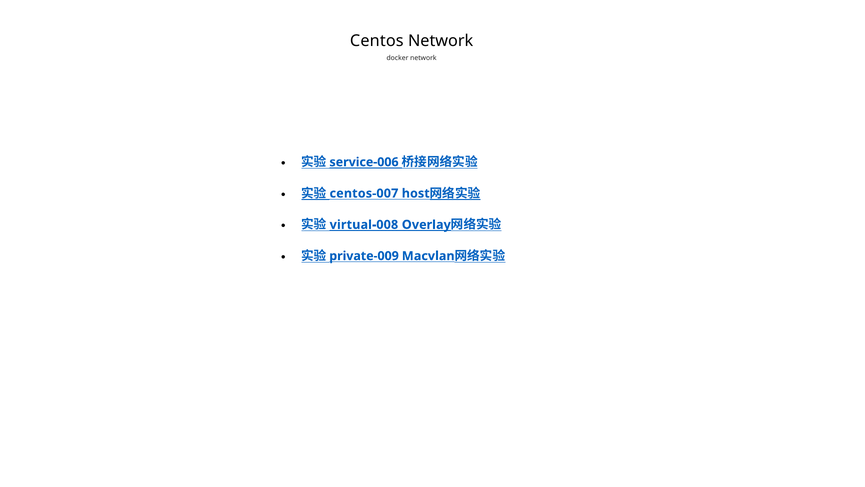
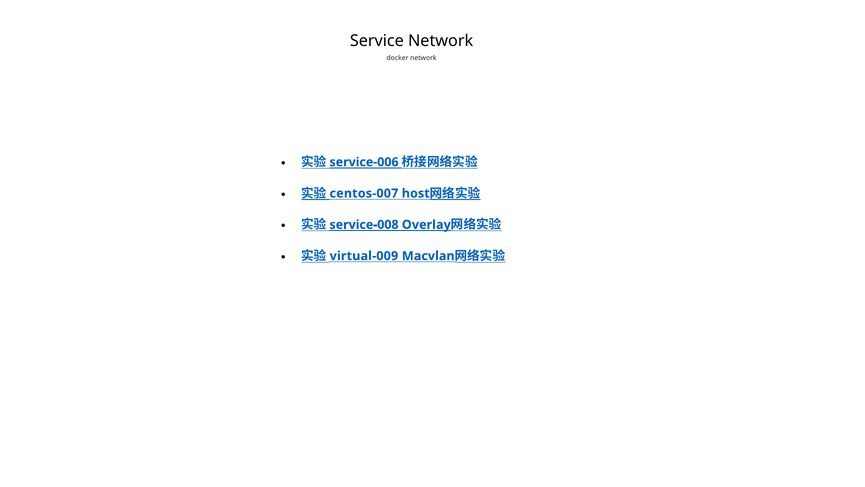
Centos: Centos -> Service
virtual-008: virtual-008 -> service-008
private-009: private-009 -> virtual-009
